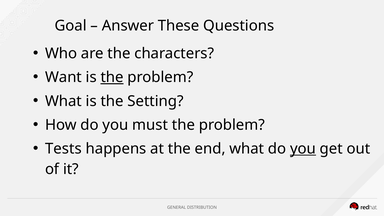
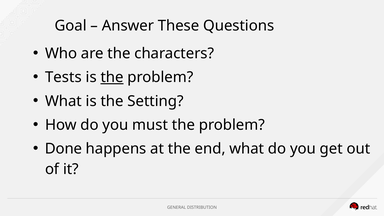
Want: Want -> Tests
Tests: Tests -> Done
you at (303, 149) underline: present -> none
